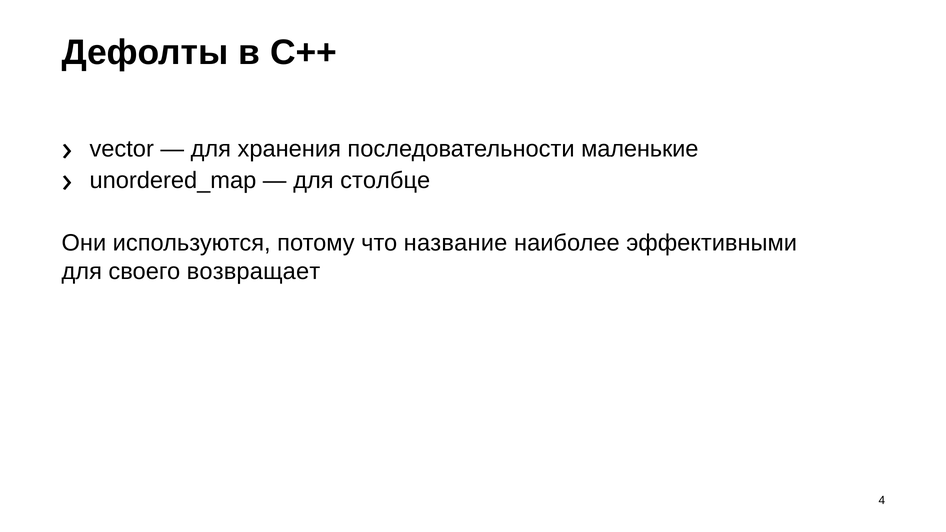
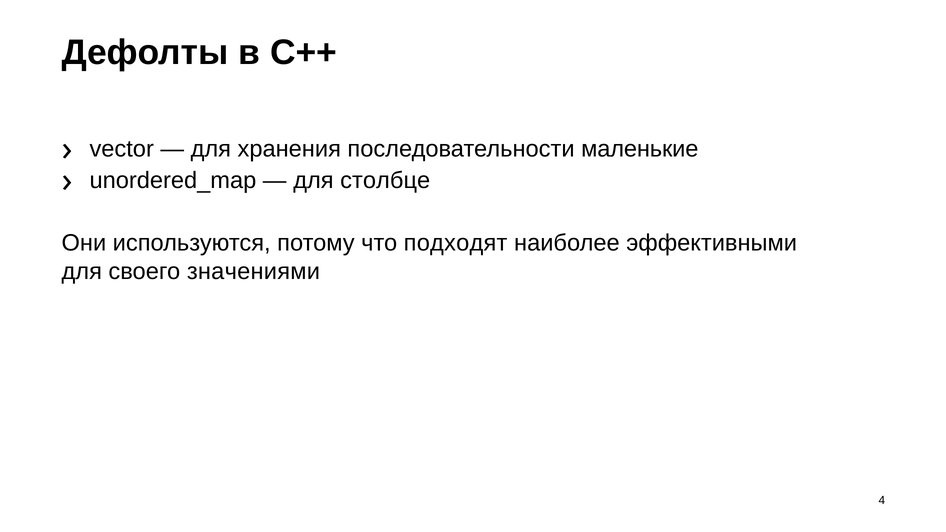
название: название -> подходят
возвращает: возвращает -> значениями
